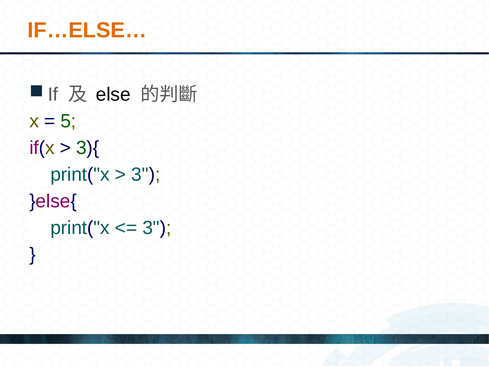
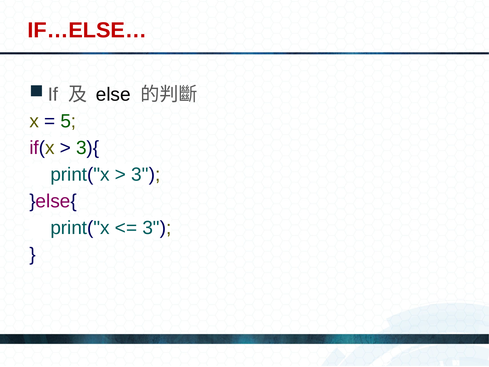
IF…ELSE… colour: orange -> red
